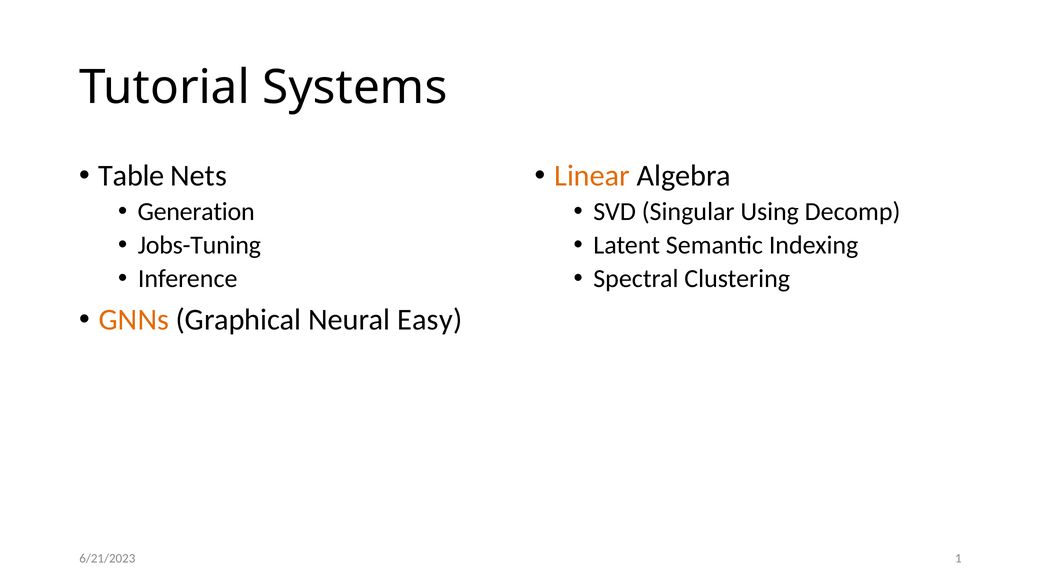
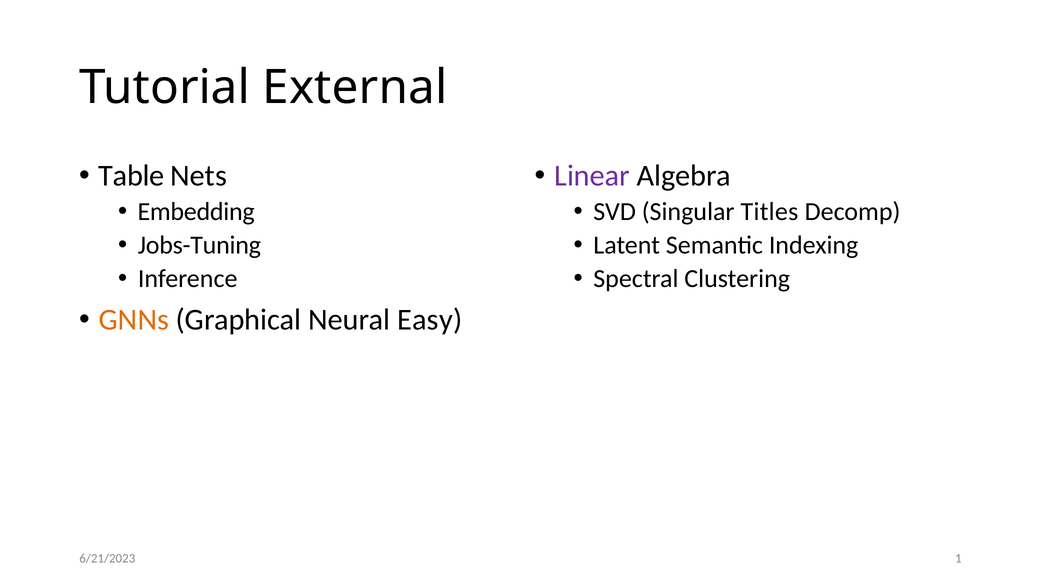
Systems: Systems -> External
Linear colour: orange -> purple
Generation: Generation -> Embedding
Using: Using -> Titles
